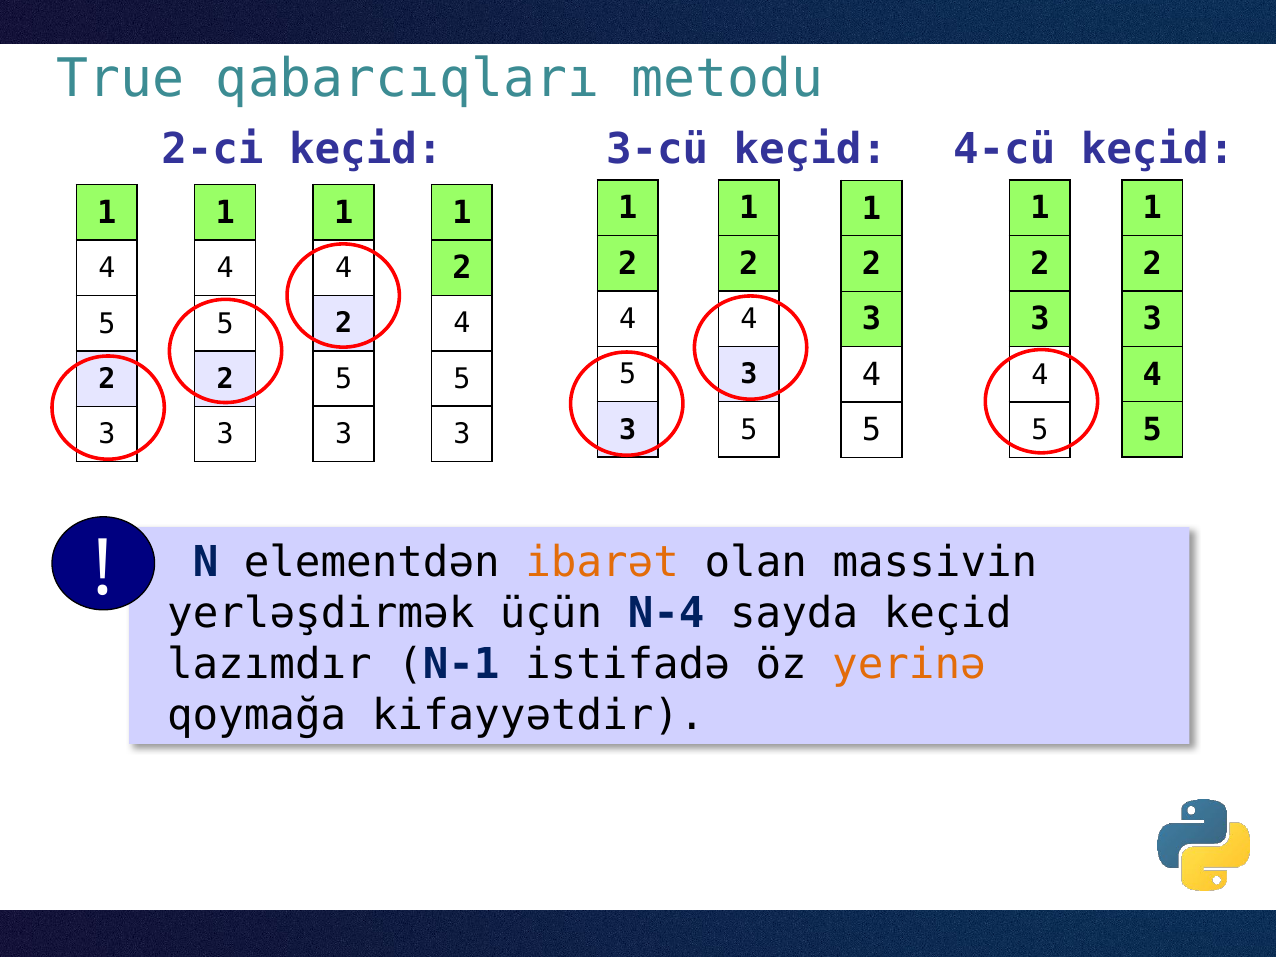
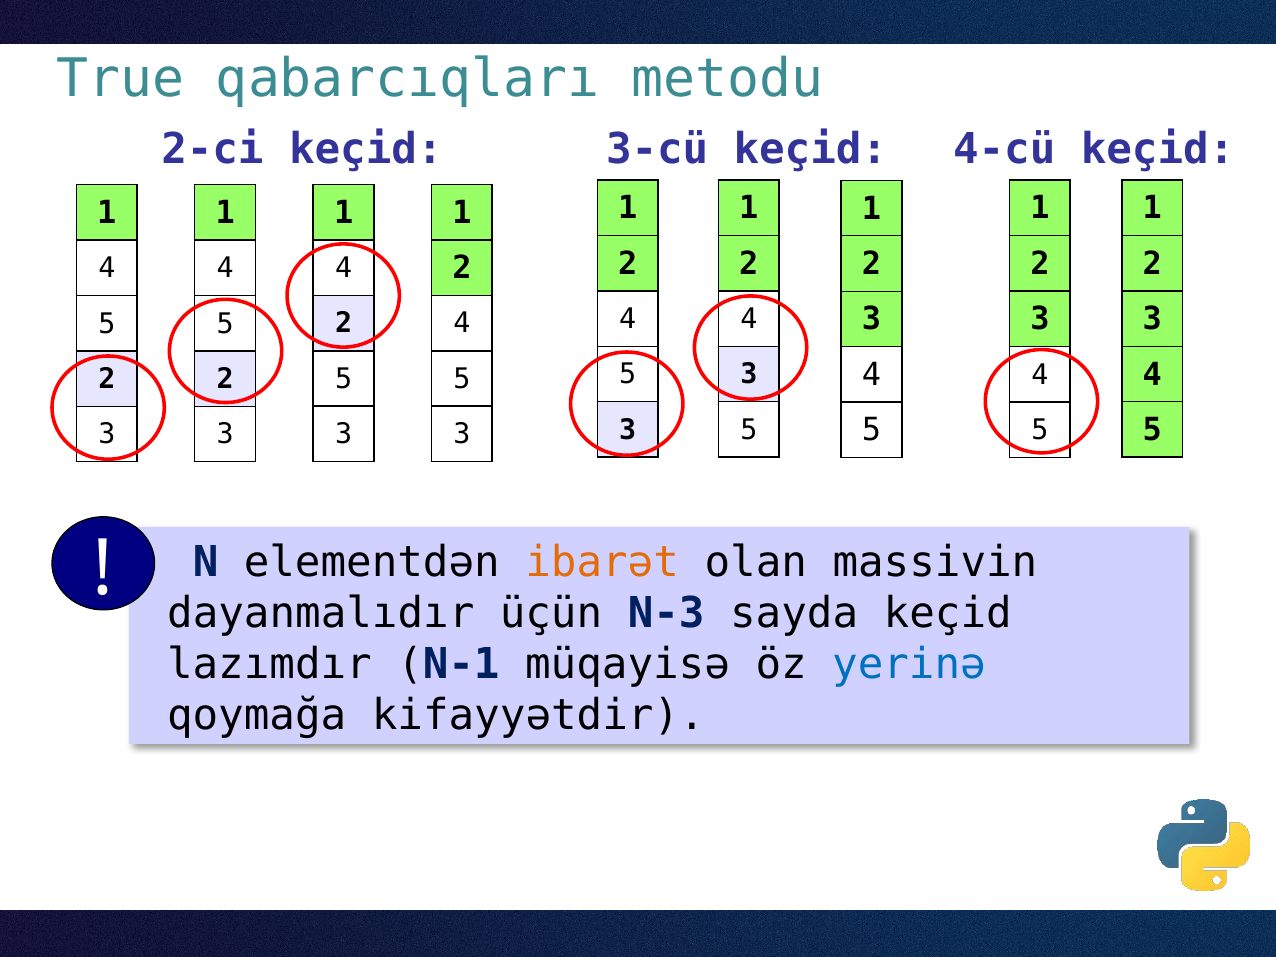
yerləşdirmək: yerləşdirmək -> dayanmalıdır
N-4: N-4 -> N-3
istifadə: istifadə -> müqayisə
yerinə colour: orange -> blue
